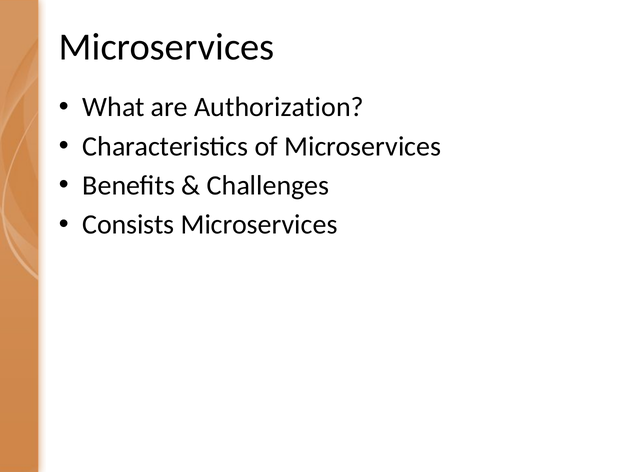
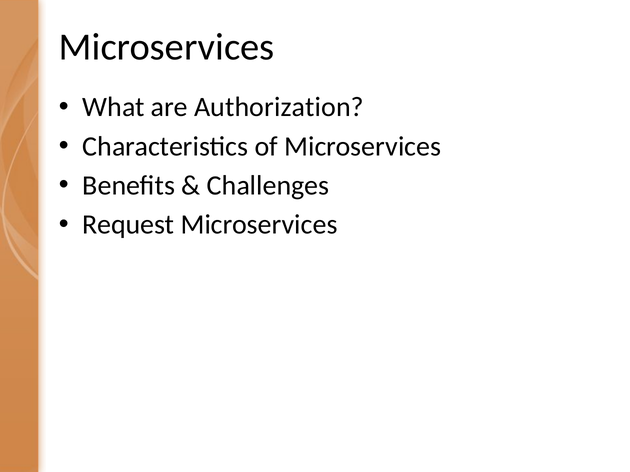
Consists: Consists -> Request
